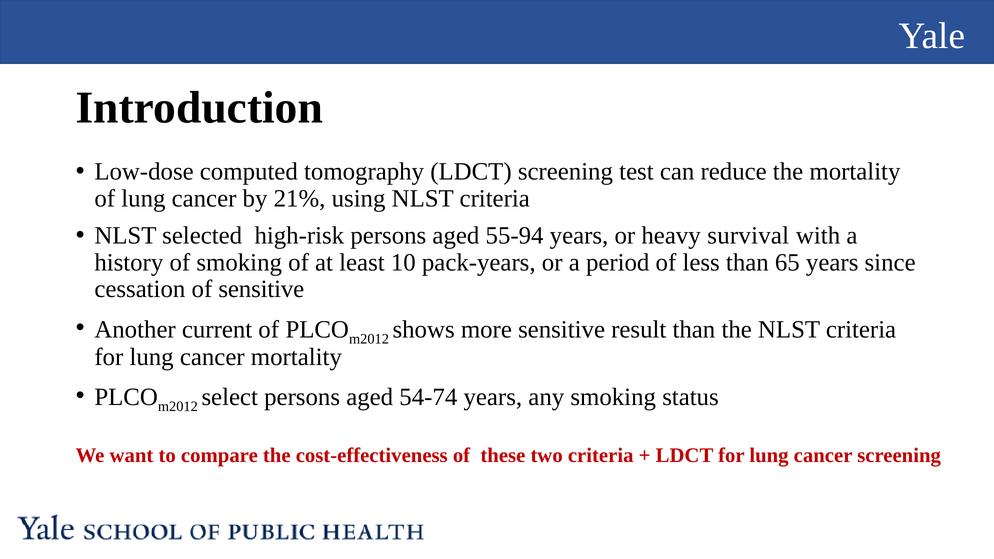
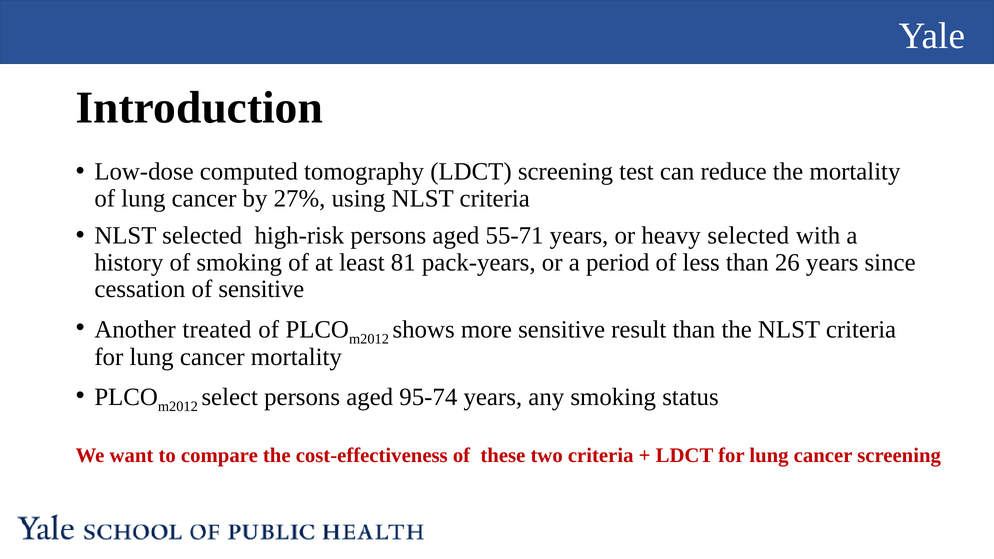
21%: 21% -> 27%
55-94: 55-94 -> 55-71
heavy survival: survival -> selected
10: 10 -> 81
65: 65 -> 26
current: current -> treated
54-74: 54-74 -> 95-74
